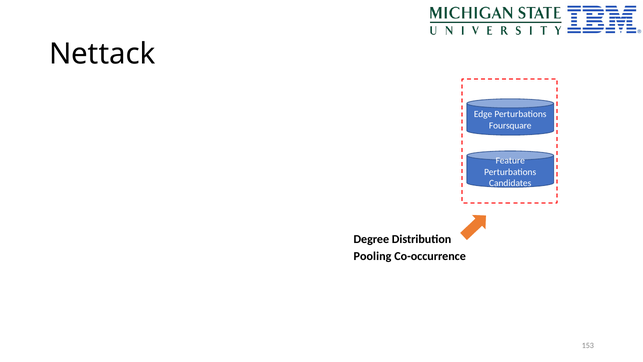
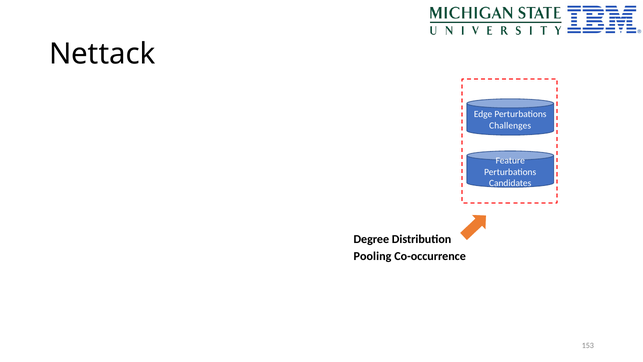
Foursquare: Foursquare -> Challenges
